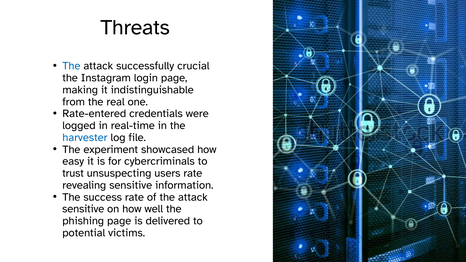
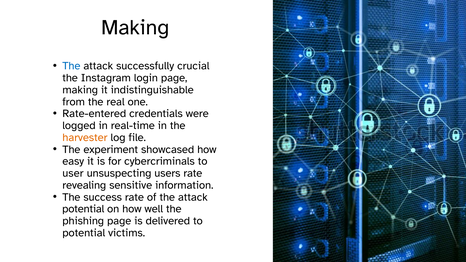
Threats at (135, 28): Threats -> Making
harvester colour: blue -> orange
trust: trust -> user
sensitive at (83, 209): sensitive -> potential
